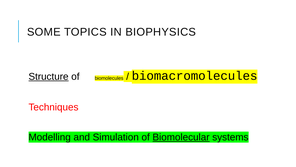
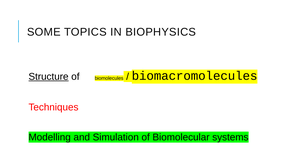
Biomolecular underline: present -> none
